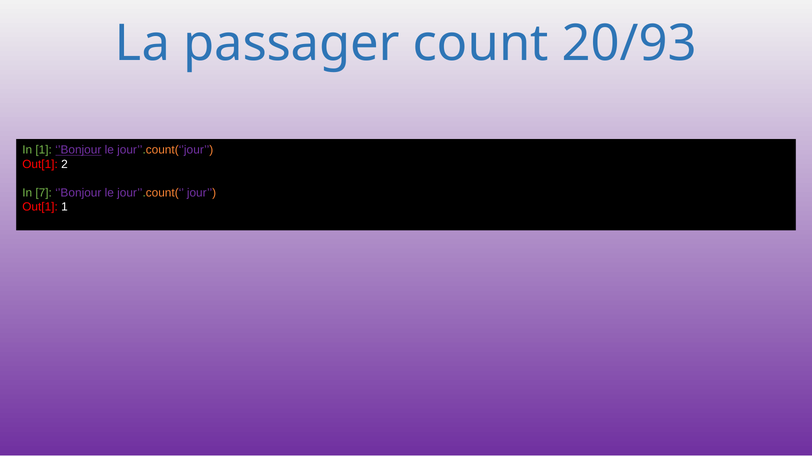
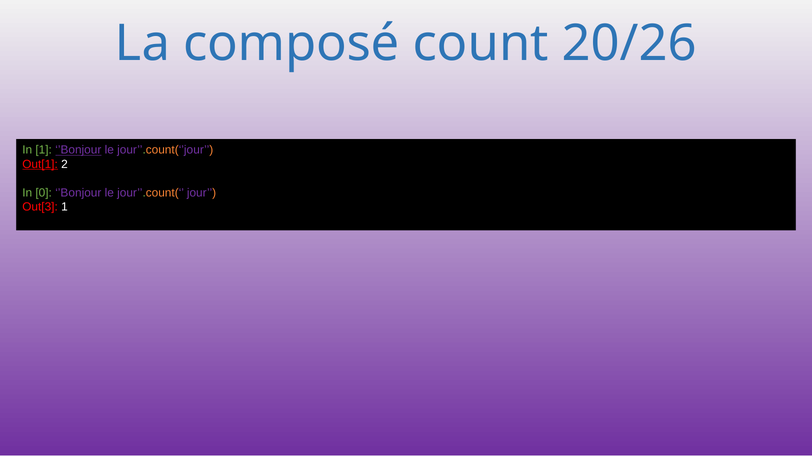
passager: passager -> composé
20/93: 20/93 -> 20/26
Out[1 at (40, 165) underline: none -> present
7: 7 -> 0
Out[1 at (40, 207): Out[1 -> Out[3
